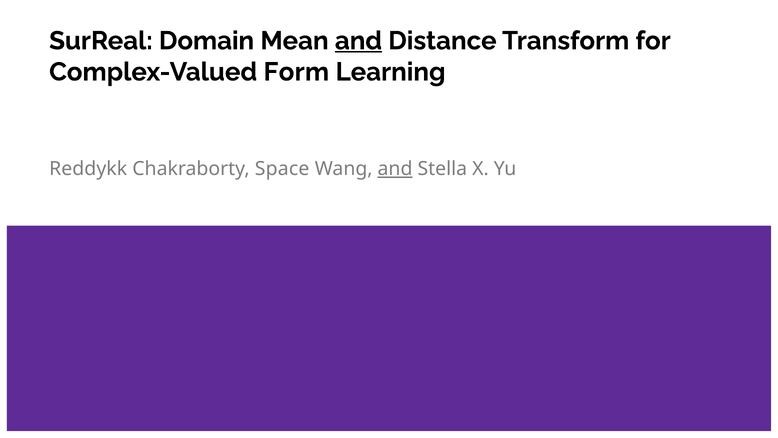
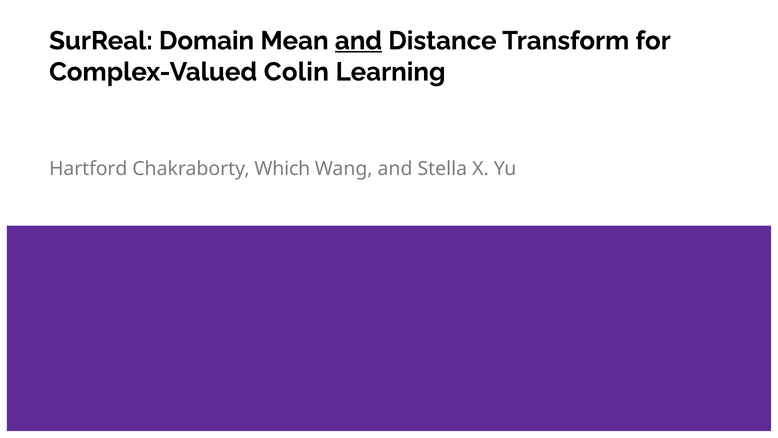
Form: Form -> Colin
Reddykk: Reddykk -> Hartford
Space: Space -> Which
and at (395, 169) underline: present -> none
